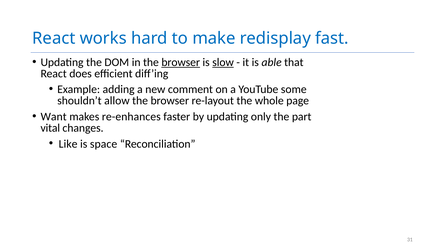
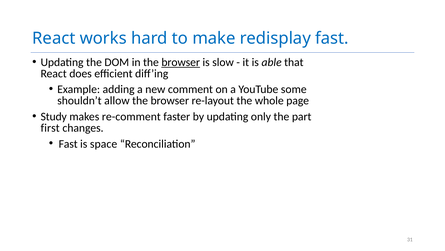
slow underline: present -> none
Want: Want -> Study
re-enhances: re-enhances -> re-comment
vital: vital -> first
Like at (68, 143): Like -> Fast
